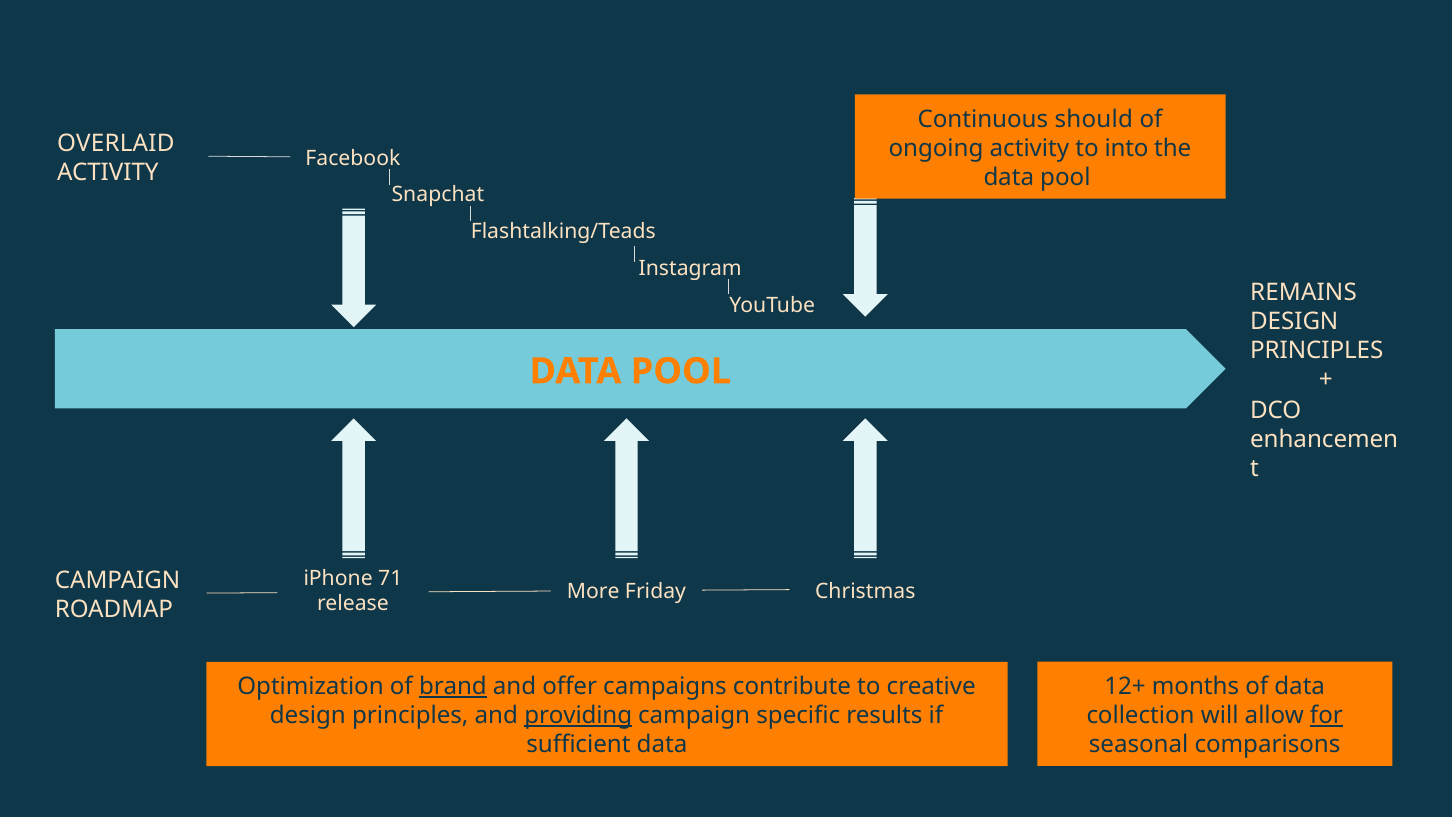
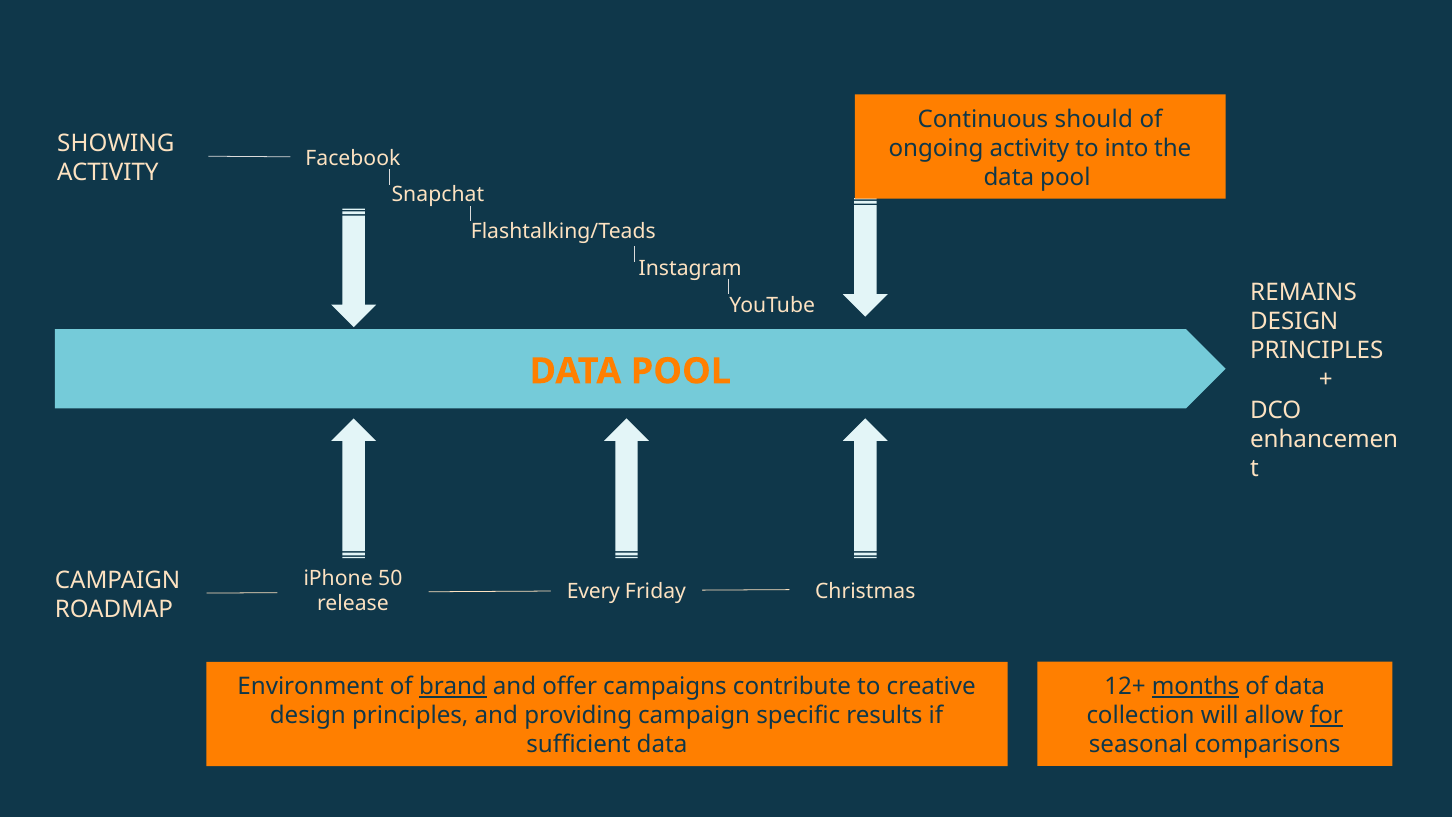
OVERLAID: OVERLAID -> SHOWING
71: 71 -> 50
More: More -> Every
months underline: none -> present
Optimization: Optimization -> Environment
providing underline: present -> none
